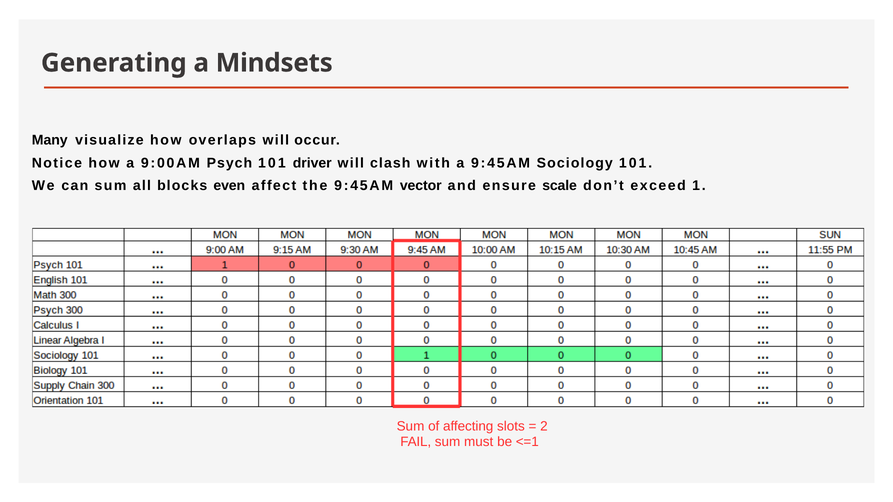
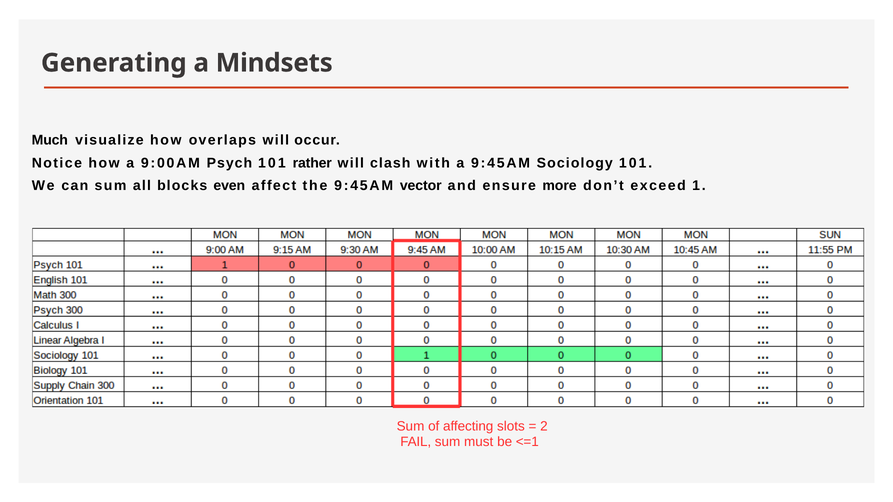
Many: Many -> Much
driver: driver -> rather
scale: scale -> more
